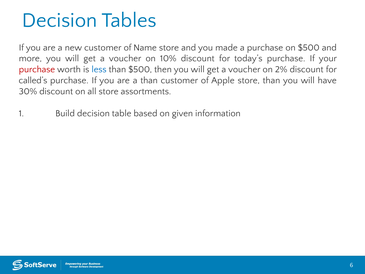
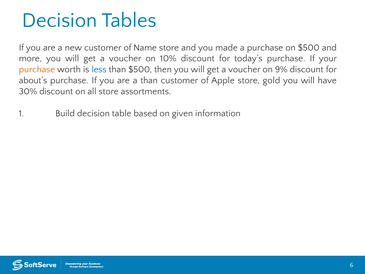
purchase at (37, 69) colour: red -> orange
2%: 2% -> 9%
called’s: called’s -> about’s
store than: than -> gold
